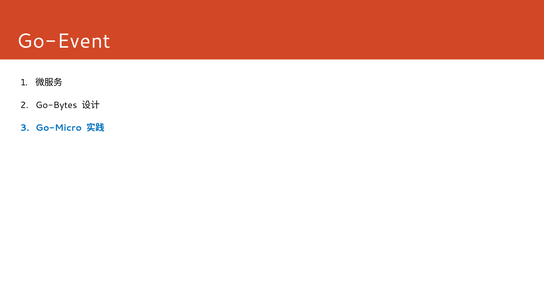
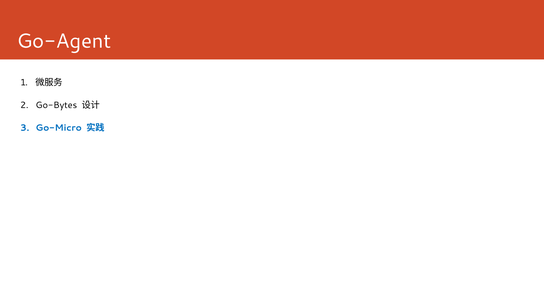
Go-Event: Go-Event -> Go-Agent
